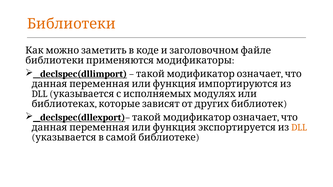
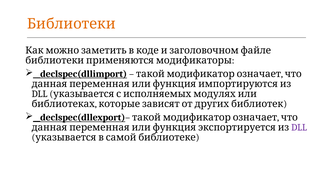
DLL at (299, 128) colour: orange -> purple
